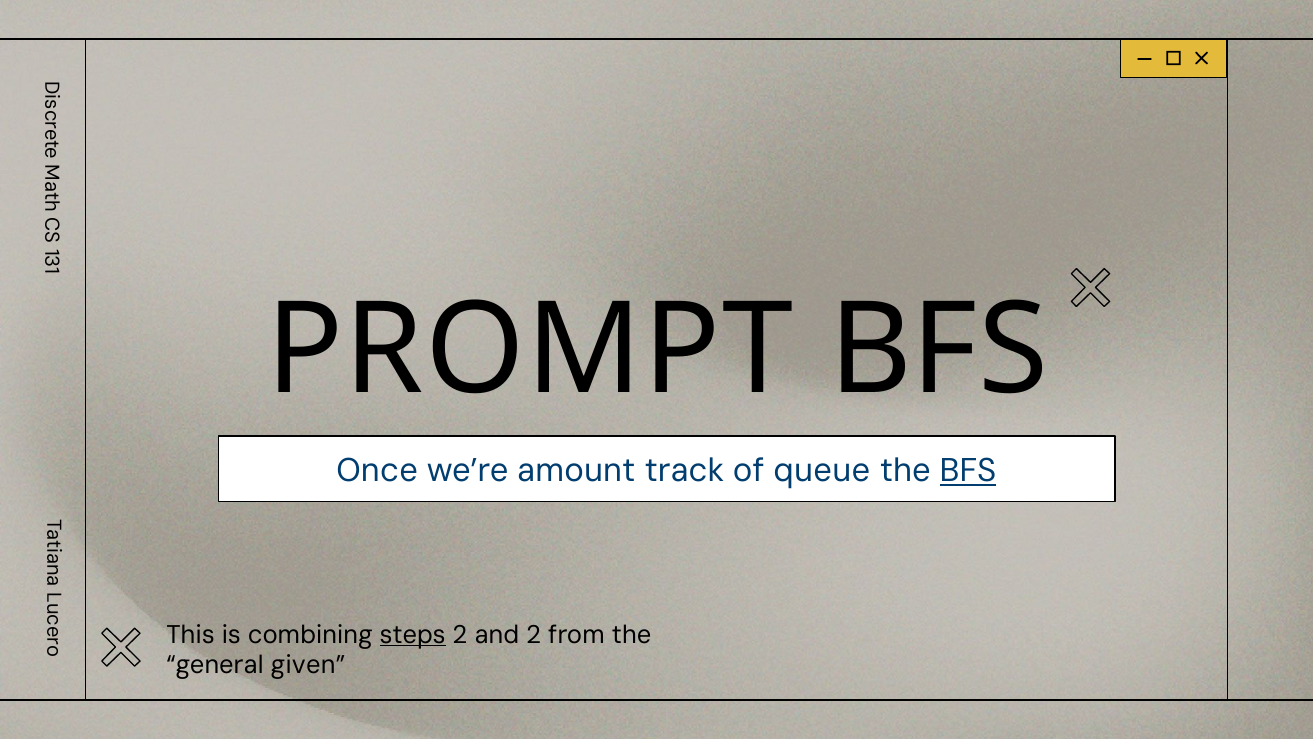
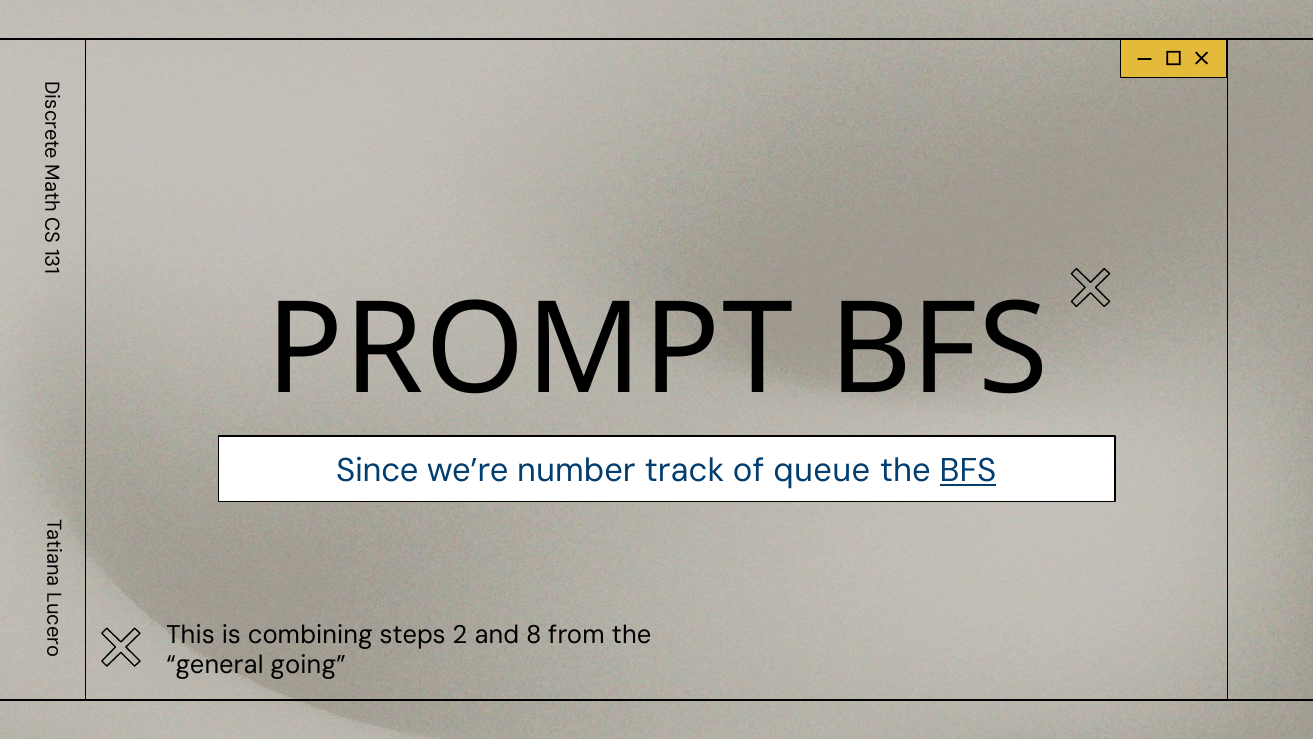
Once: Once -> Since
amount: amount -> number
steps underline: present -> none
and 2: 2 -> 8
given: given -> going
